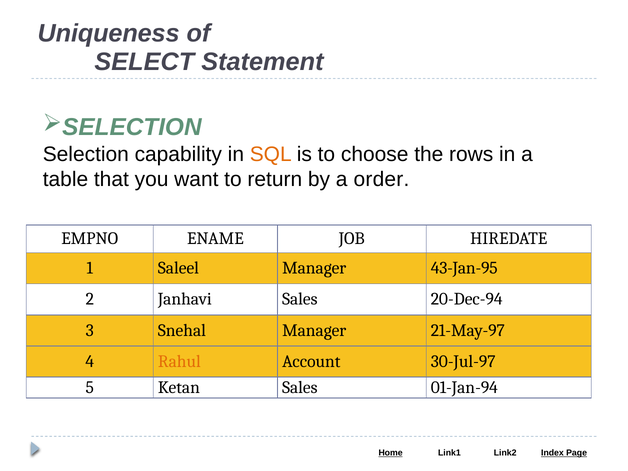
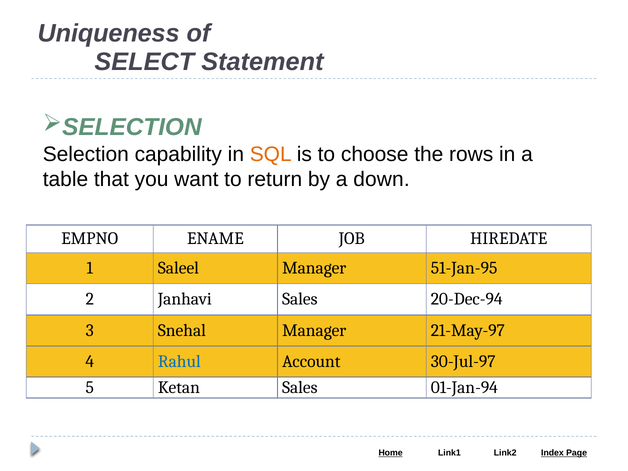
order: order -> down
43-Jan-95: 43-Jan-95 -> 51-Jan-95
Rahul colour: orange -> blue
